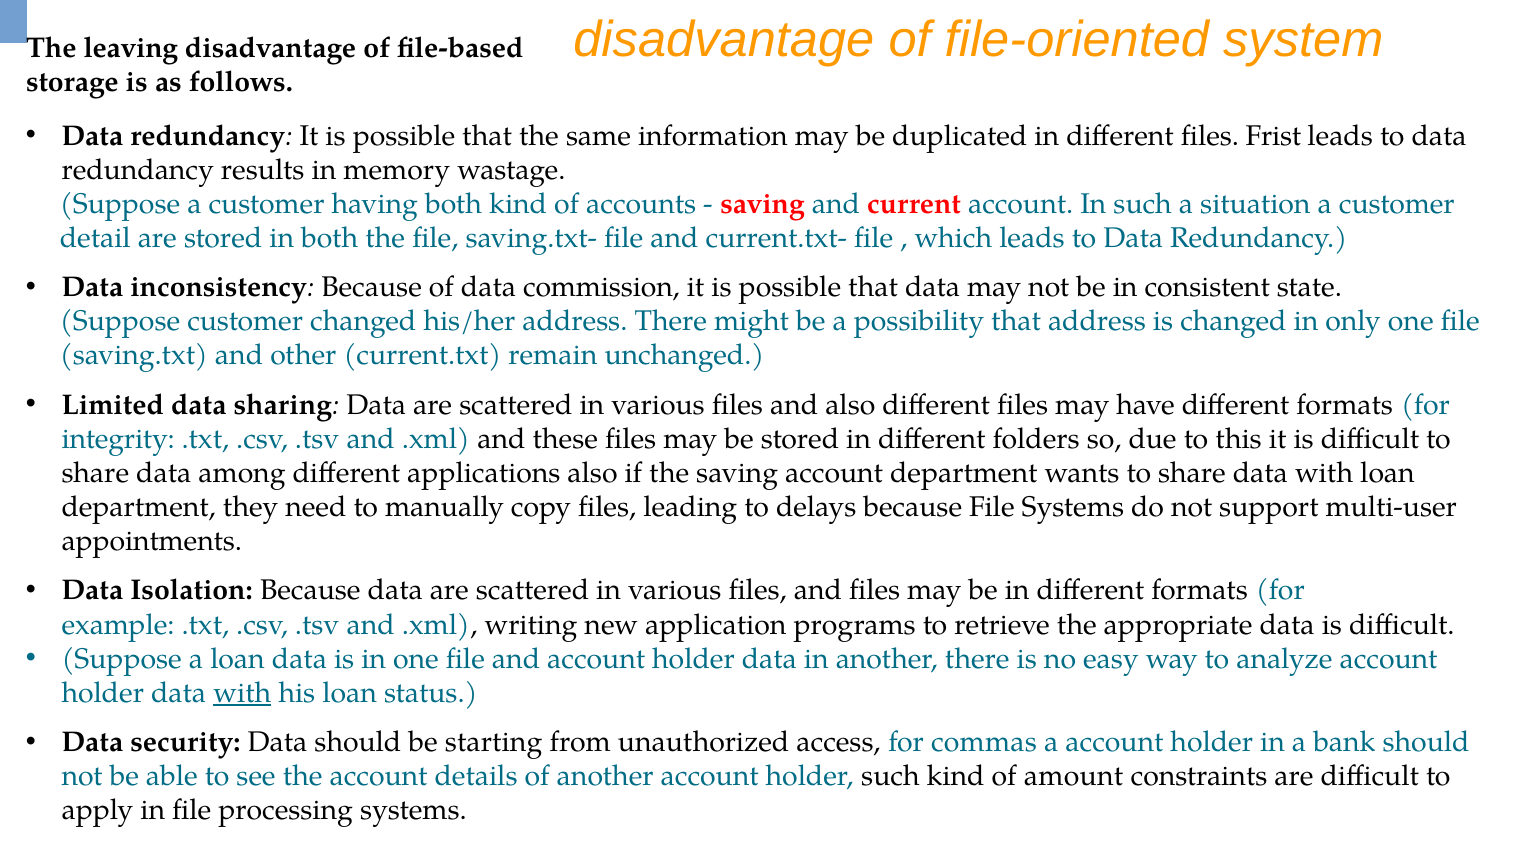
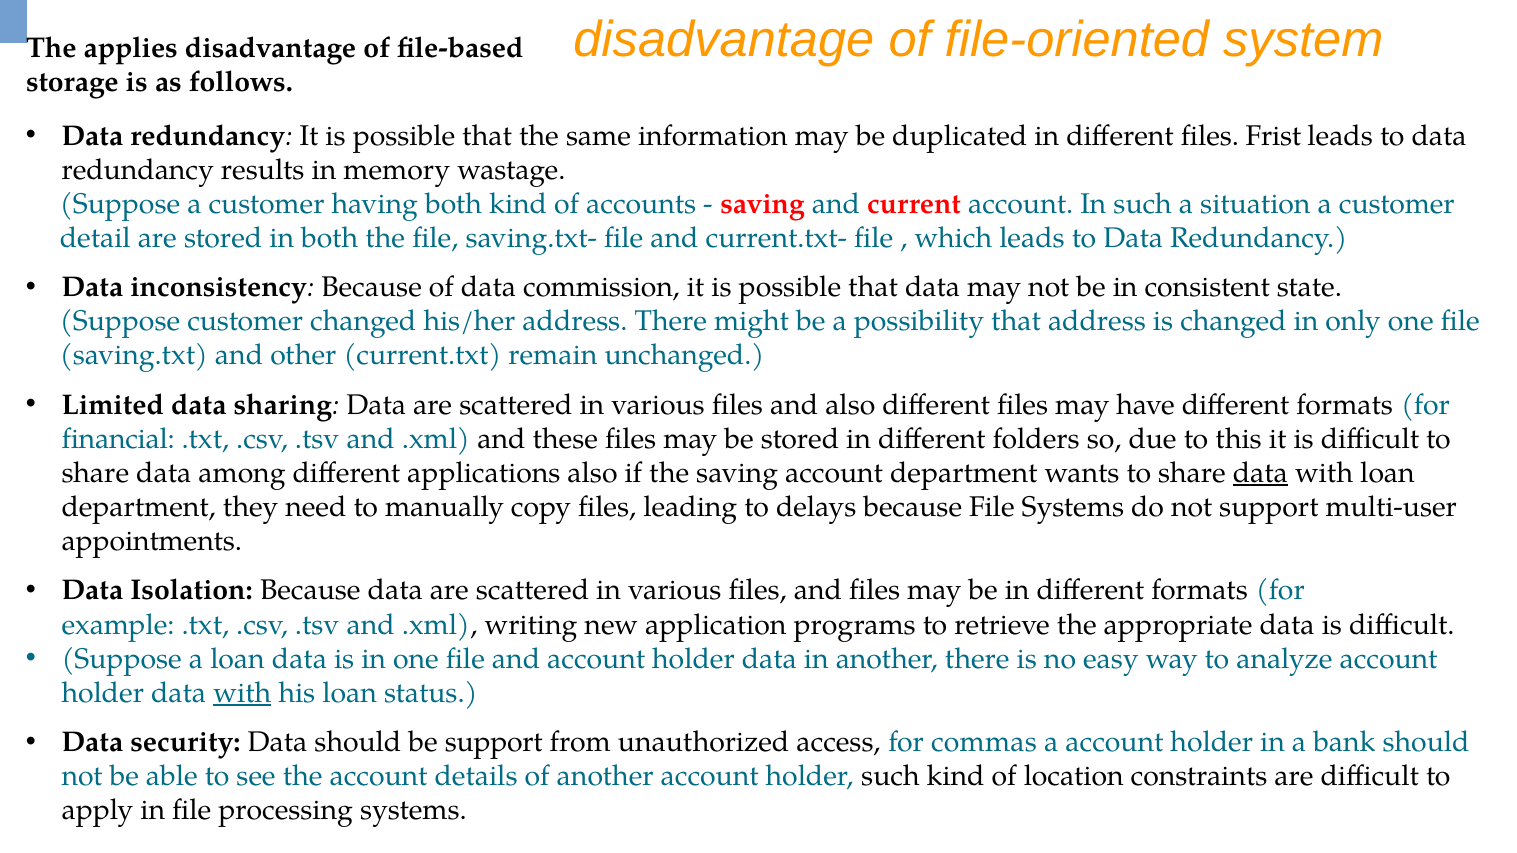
leaving: leaving -> applies
integrity: integrity -> financial
data at (1260, 473) underline: none -> present
be starting: starting -> support
amount: amount -> location
